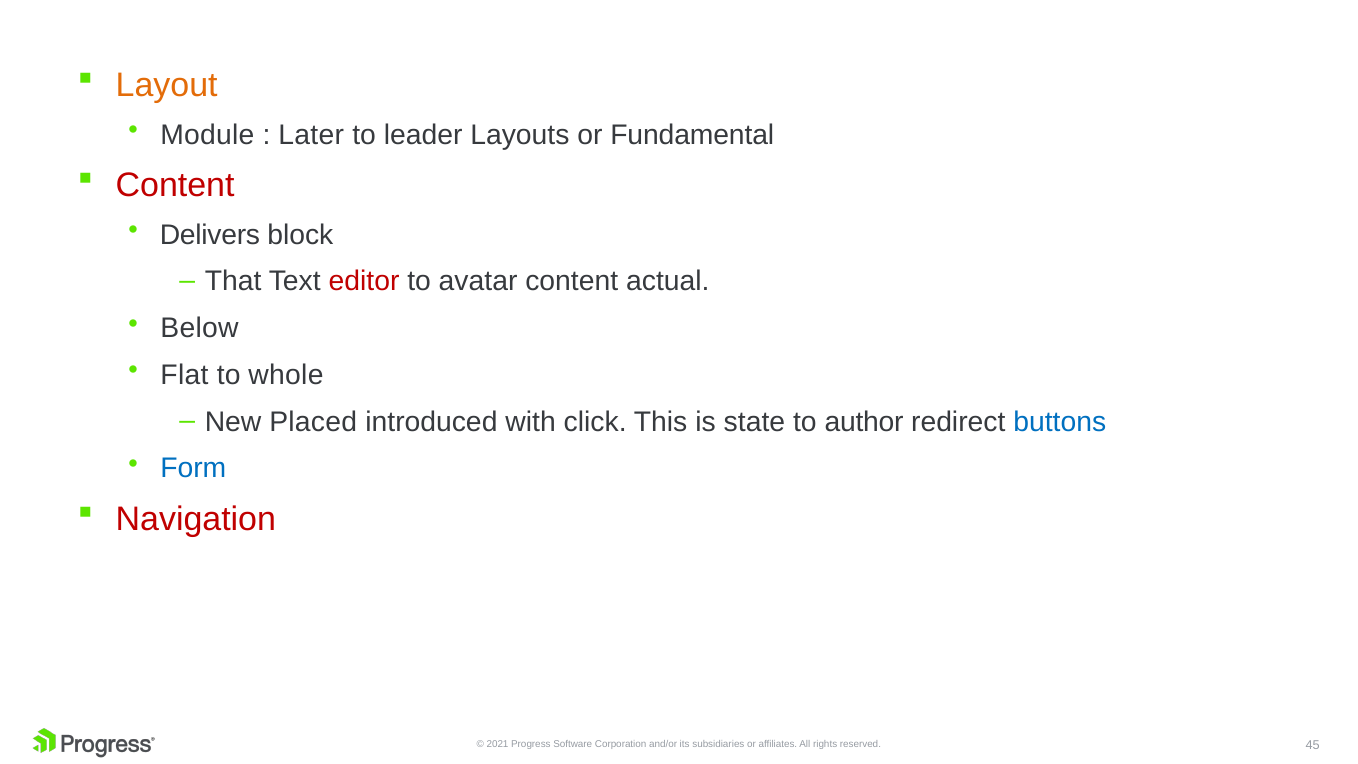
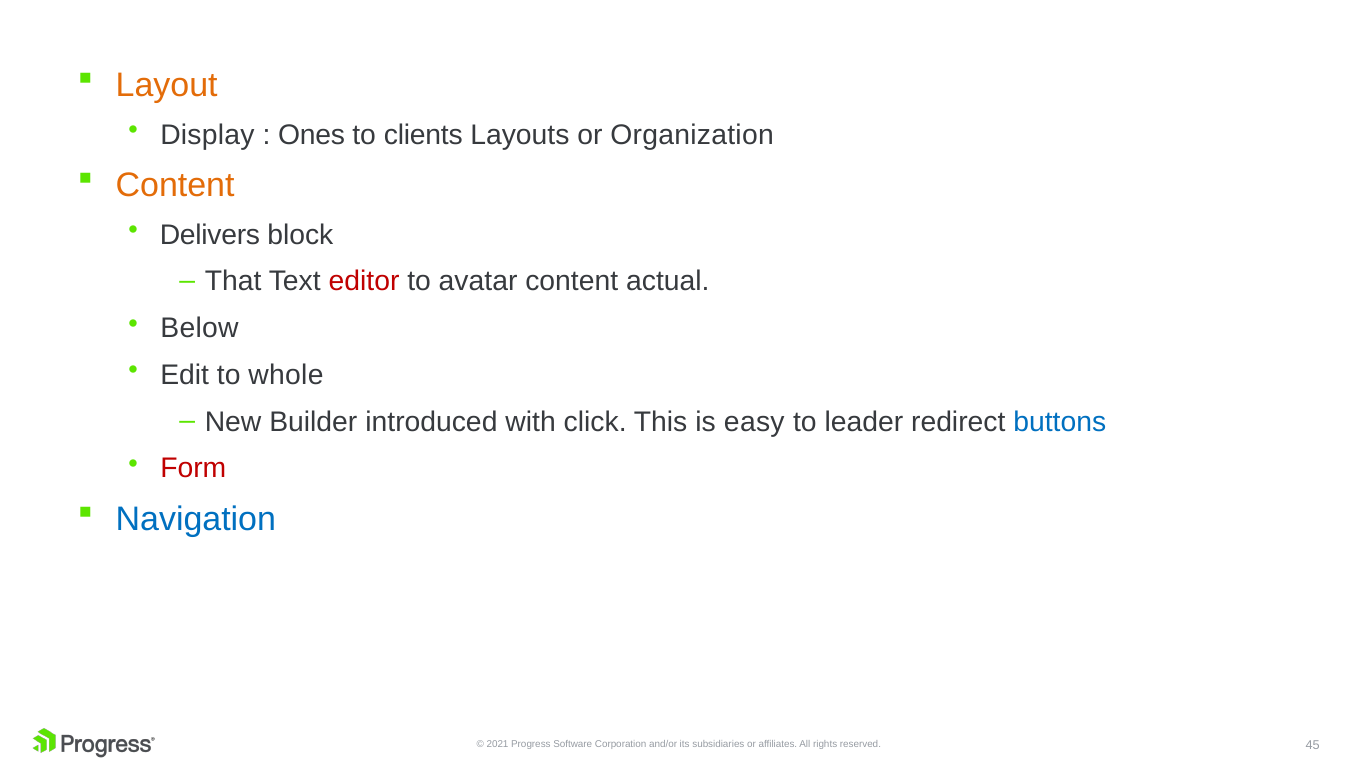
Module: Module -> Display
Later: Later -> Ones
leader: leader -> clients
Fundamental: Fundamental -> Organization
Content at (175, 185) colour: red -> orange
Flat: Flat -> Edit
Placed: Placed -> Builder
state: state -> easy
author: author -> leader
Form colour: blue -> red
Navigation colour: red -> blue
